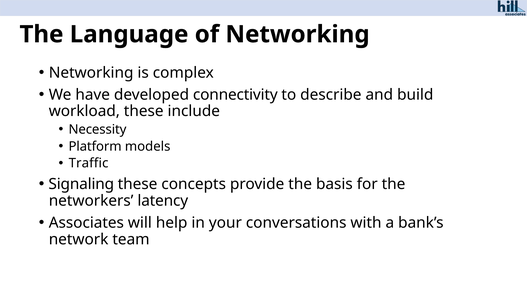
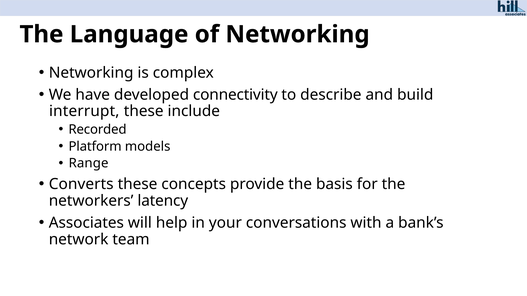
workload: workload -> interrupt
Necessity: Necessity -> Recorded
Traffic: Traffic -> Range
Signaling: Signaling -> Converts
